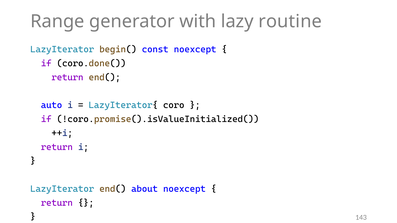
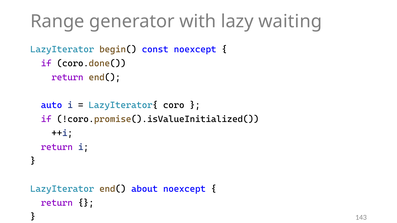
routine: routine -> waiting
